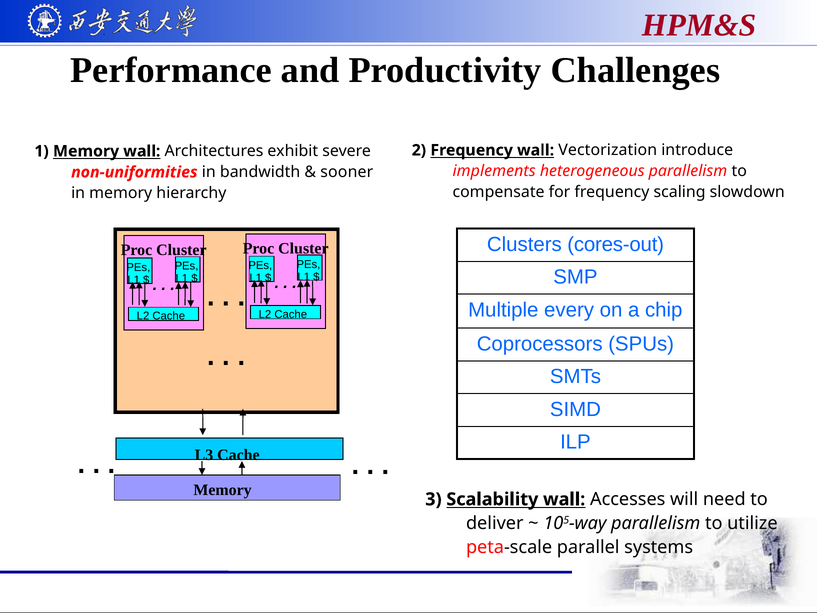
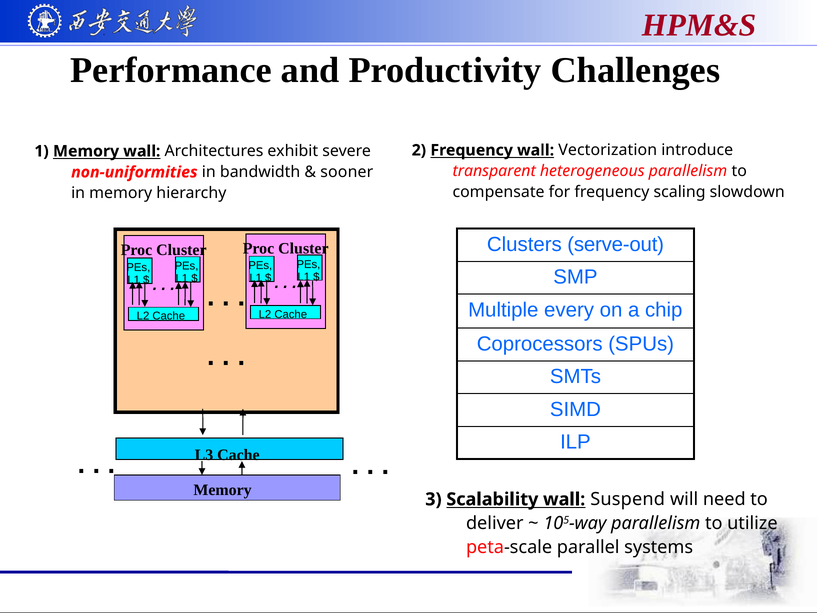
implements: implements -> transparent
cores-out: cores-out -> serve-out
Accesses: Accesses -> Suspend
